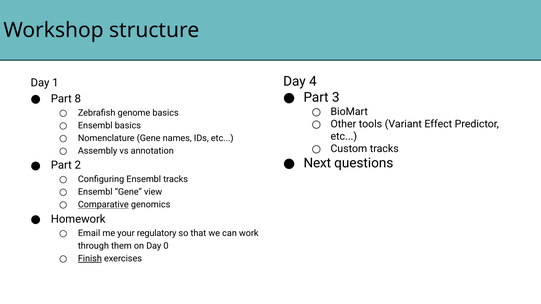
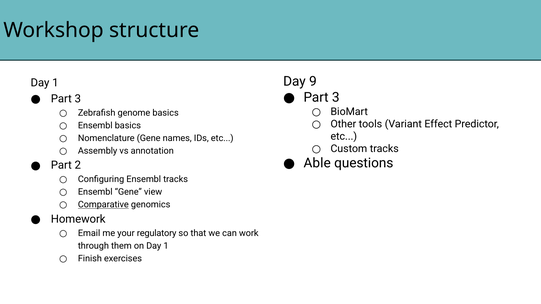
4: 4 -> 9
8 at (78, 99): 8 -> 3
Next: Next -> Able
on Day 0: 0 -> 1
Finish underline: present -> none
